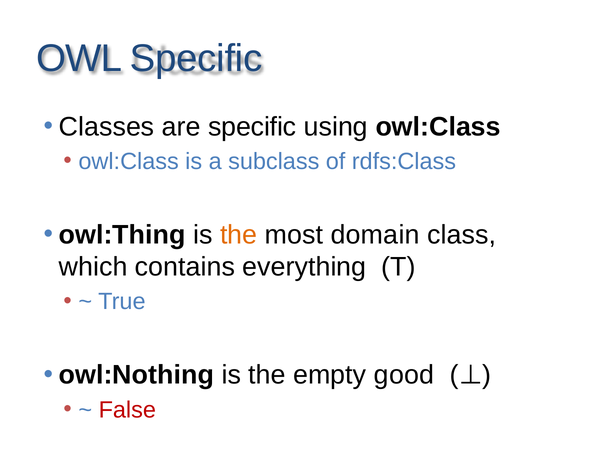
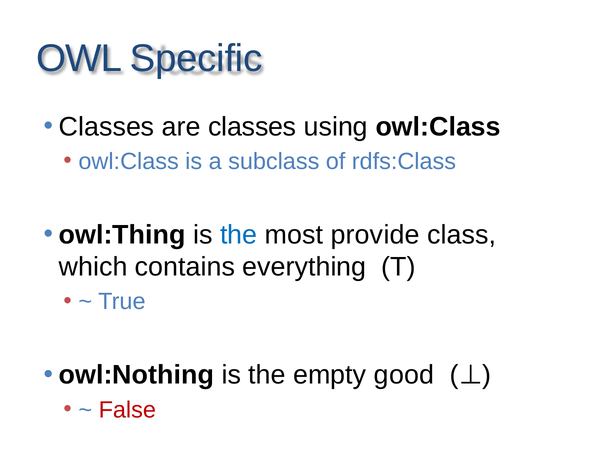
are specific: specific -> classes
the at (239, 235) colour: orange -> blue
domain: domain -> provide
